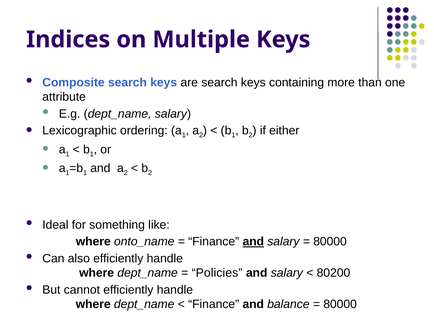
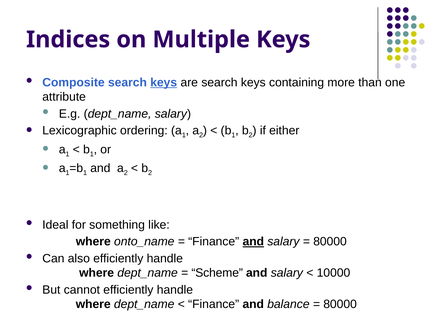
keys at (164, 83) underline: none -> present
Policies: Policies -> Scheme
80200: 80200 -> 10000
